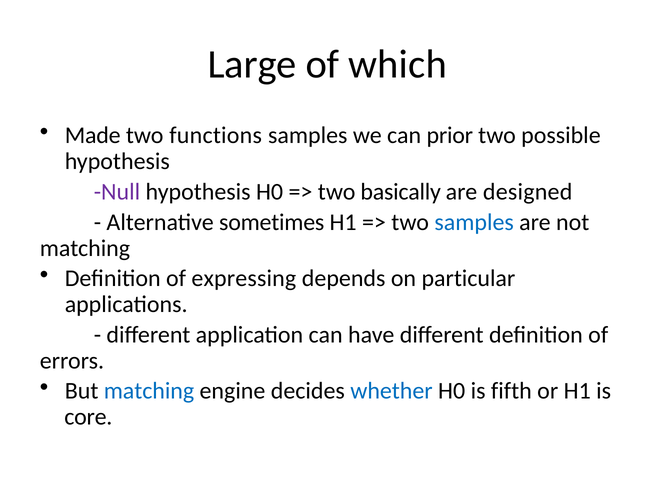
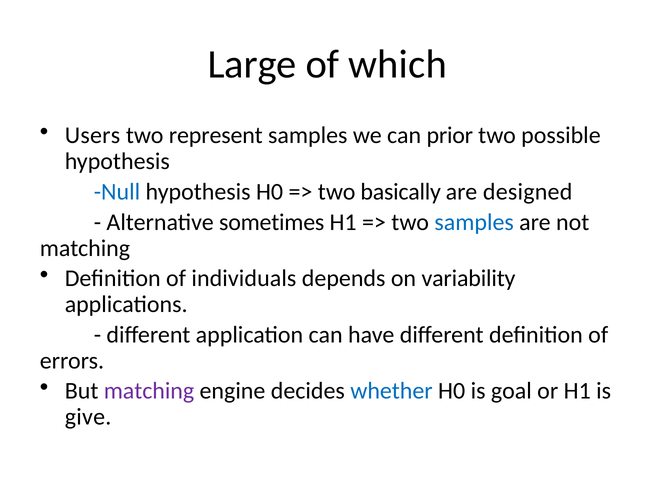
Made: Made -> Users
functions: functions -> represent
Null colour: purple -> blue
expressing: expressing -> individuals
particular: particular -> variability
matching at (149, 391) colour: blue -> purple
fifth: fifth -> goal
core: core -> give
